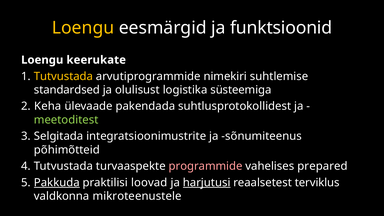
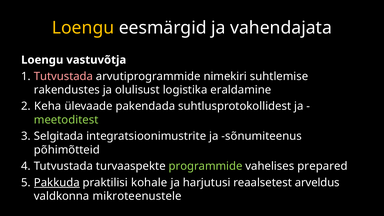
funktsioonid: funktsioonid -> vahendajata
keerukate: keerukate -> vastuvõtja
Tutvustada at (63, 76) colour: yellow -> pink
standardsed: standardsed -> rakendustes
süsteemiga: süsteemiga -> eraldamine
programmide colour: pink -> light green
loovad: loovad -> kohale
harjutusi underline: present -> none
terviklus: terviklus -> arveldus
